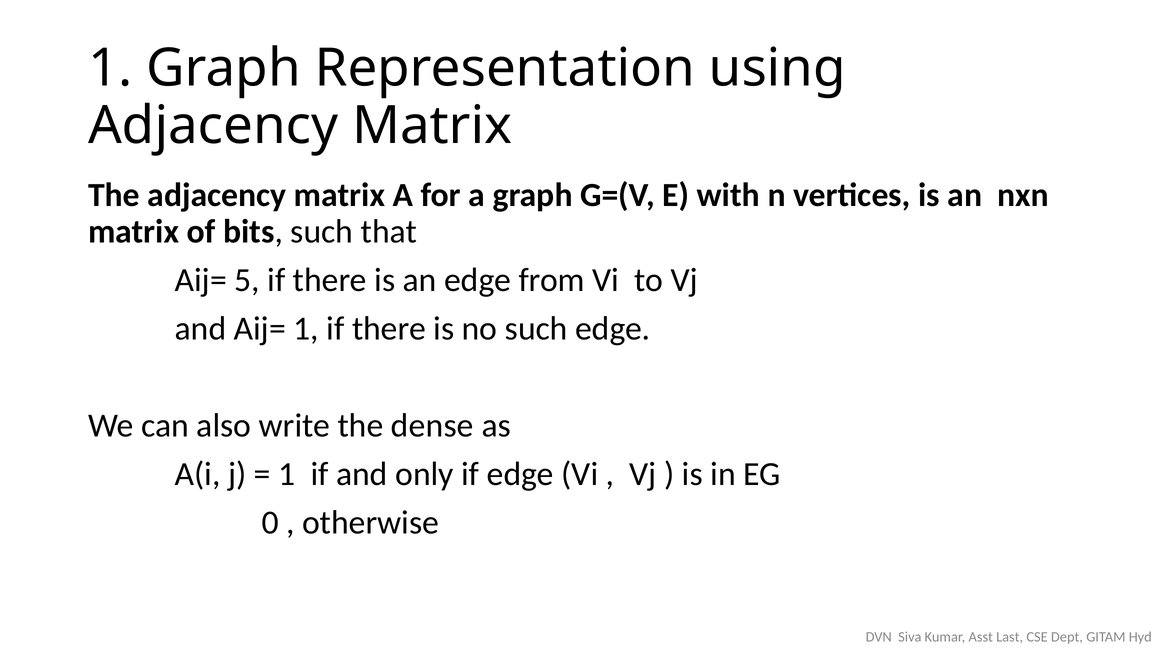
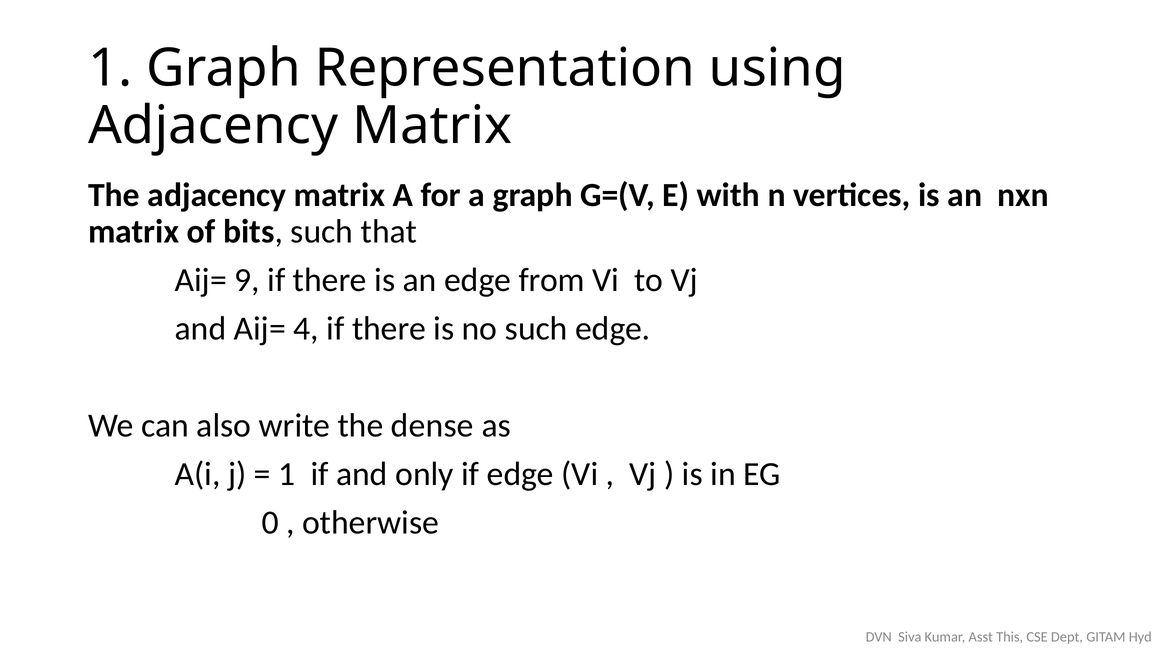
5: 5 -> 9
Aij= 1: 1 -> 4
Last: Last -> This
